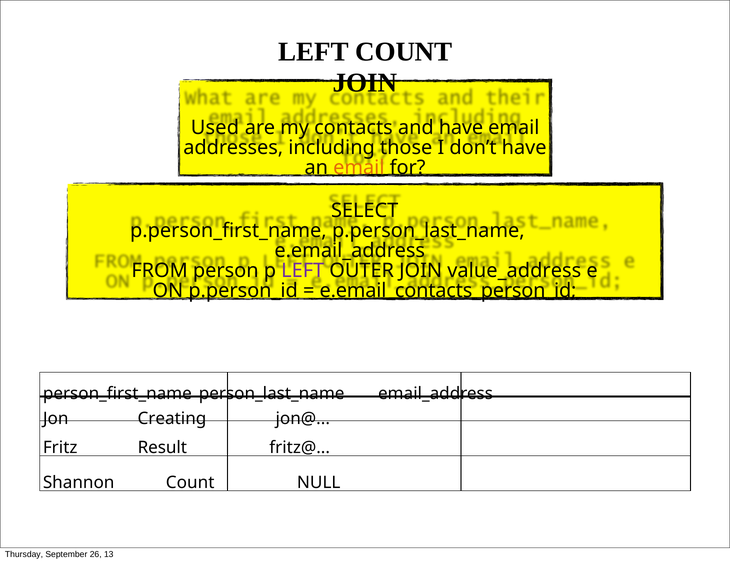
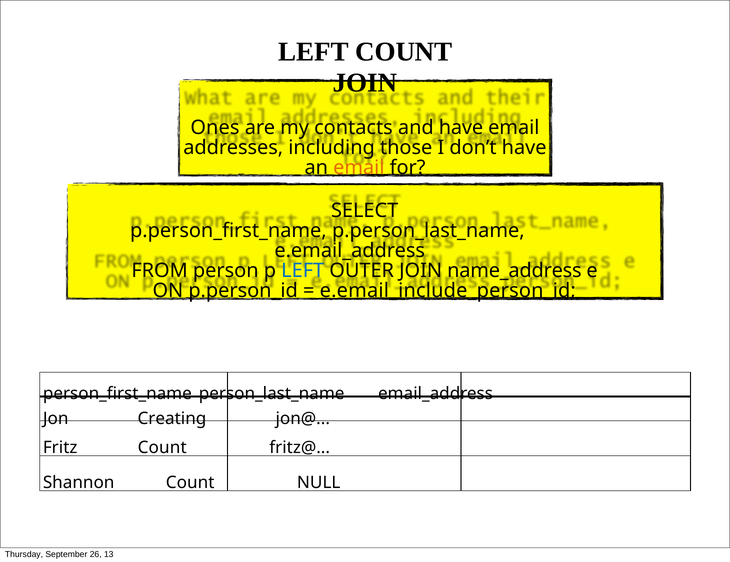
Used: Used -> Ones
LEFT at (303, 270) colour: purple -> blue
value_address: value_address -> name_address
e.email_contacts_person_id: e.email_contacts_person_id -> e.email_include_person_id
Fritz Result: Result -> Count
